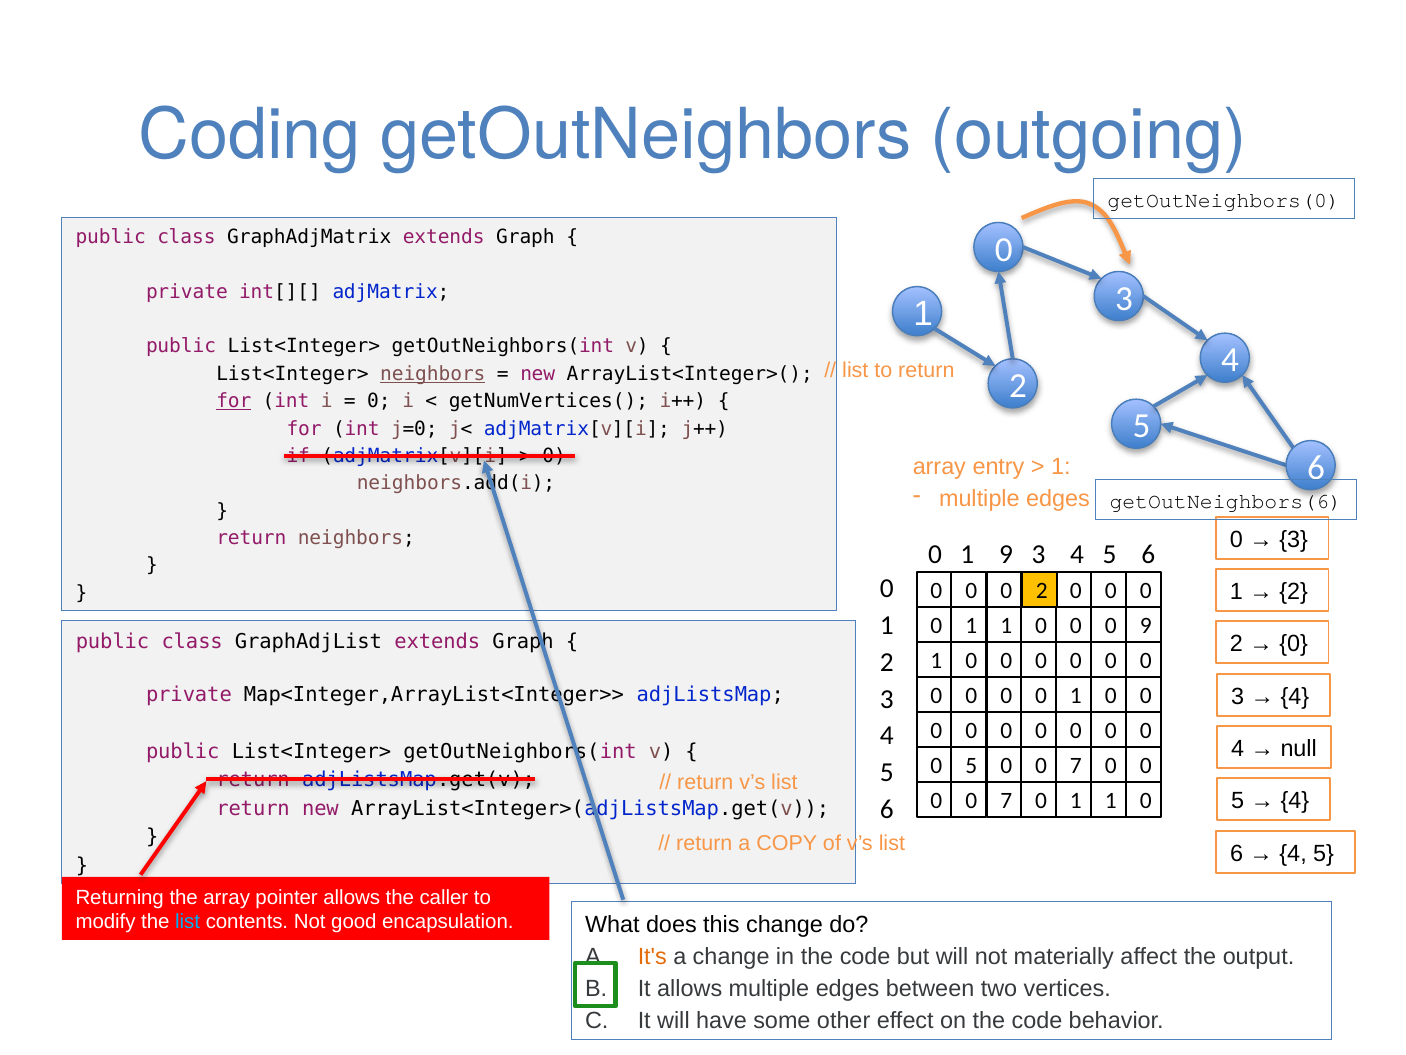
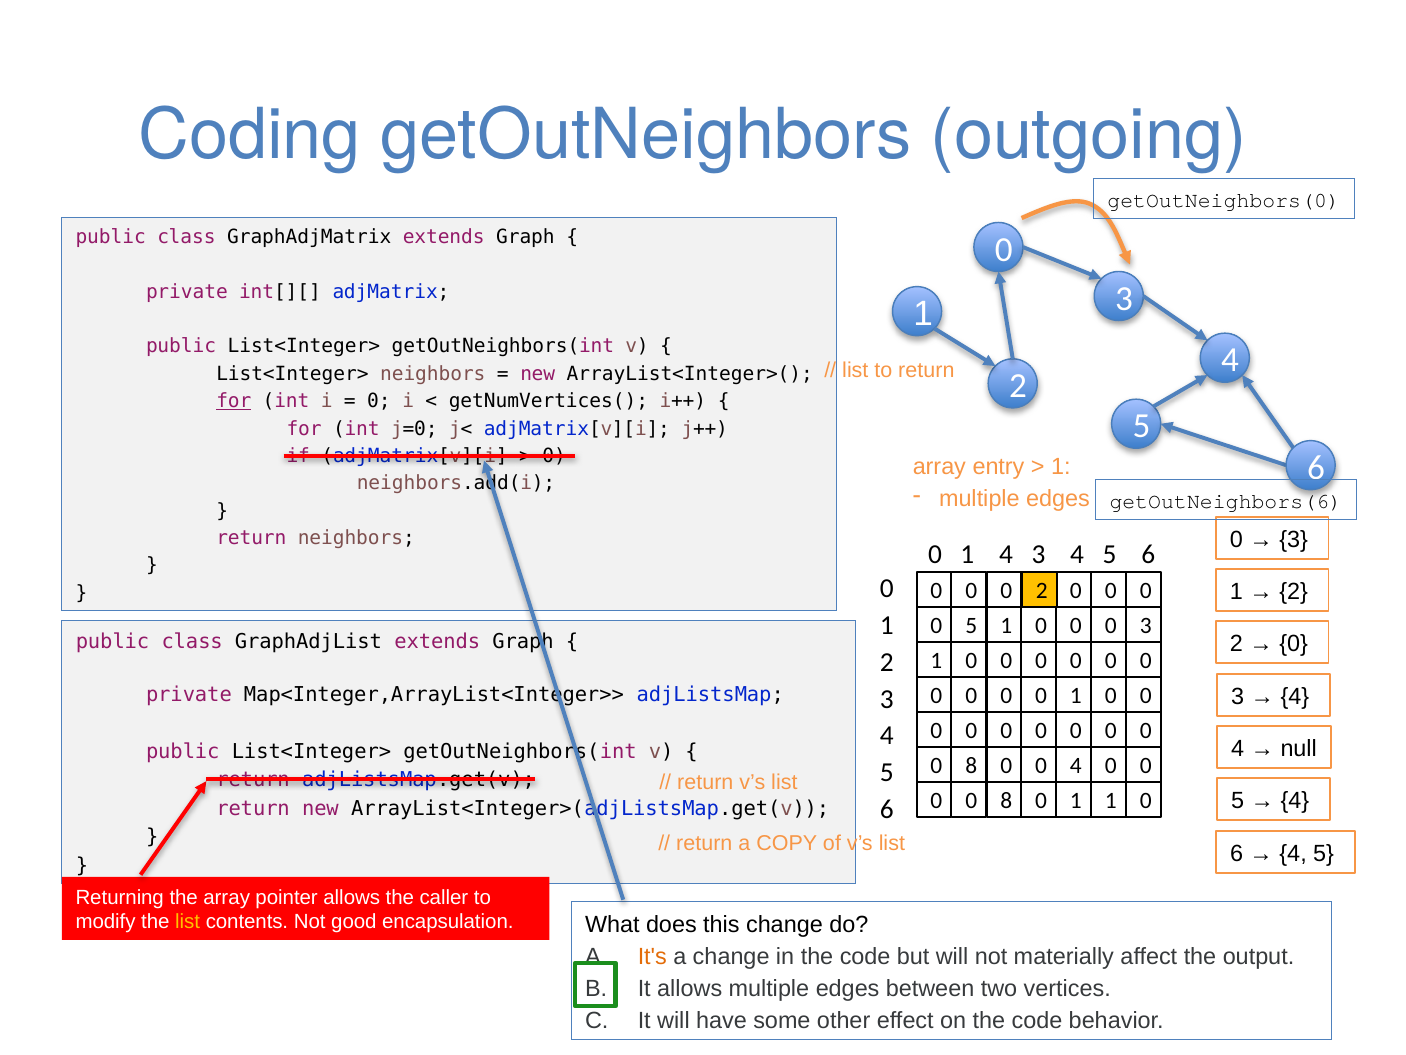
neighbors at (433, 374) underline: present -> none
1 9: 9 -> 4
1 at (971, 626): 1 -> 5
0 0 9: 9 -> 3
5 at (971, 766): 5 -> 8
7 at (1076, 766): 7 -> 4
7 at (1006, 801): 7 -> 8
list at (188, 922) colour: light blue -> yellow
